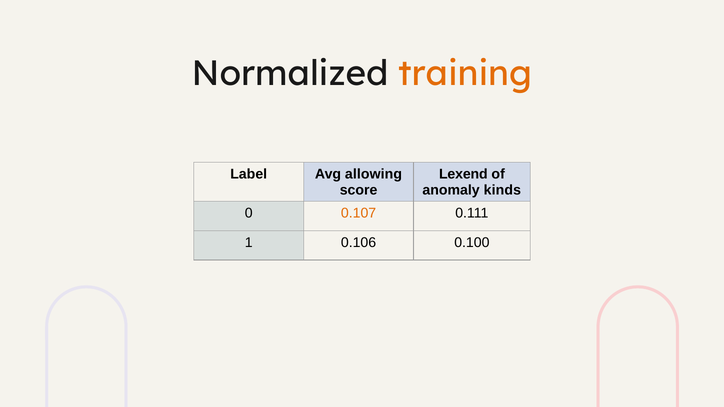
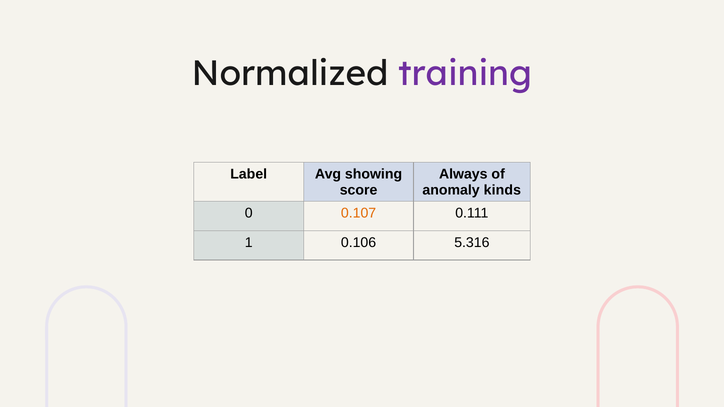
training colour: orange -> purple
allowing: allowing -> showing
Lexend: Lexend -> Always
0.100: 0.100 -> 5.316
